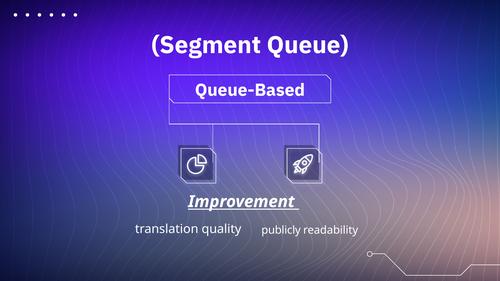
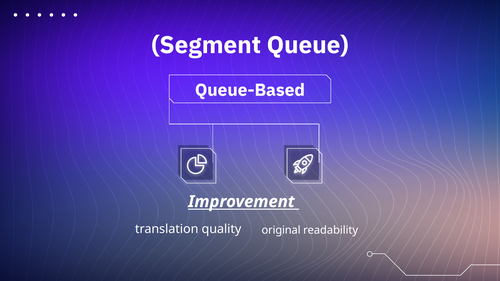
publicly: publicly -> original
